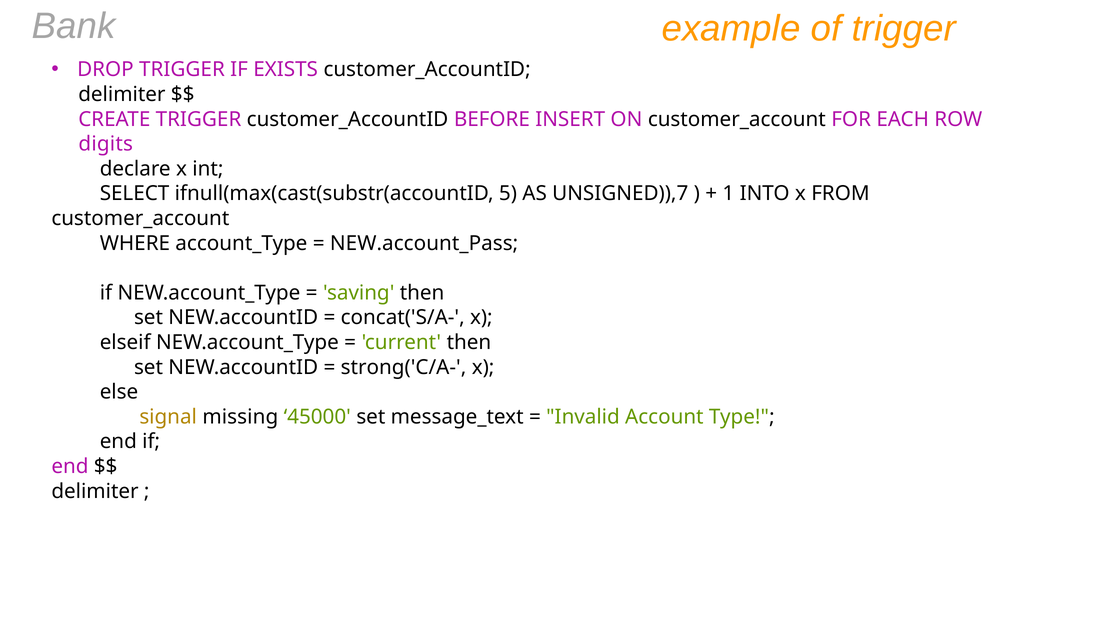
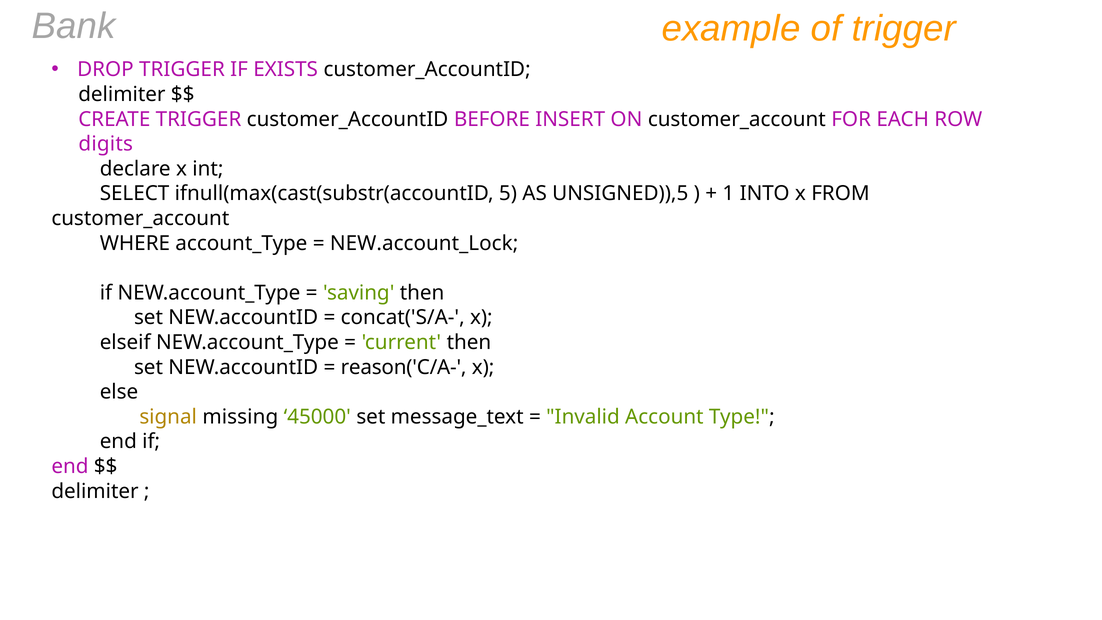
UNSIGNED)),7: UNSIGNED)),7 -> UNSIGNED)),5
NEW.account_Pass: NEW.account_Pass -> NEW.account_Lock
strong('C/A-: strong('C/A- -> reason('C/A-
